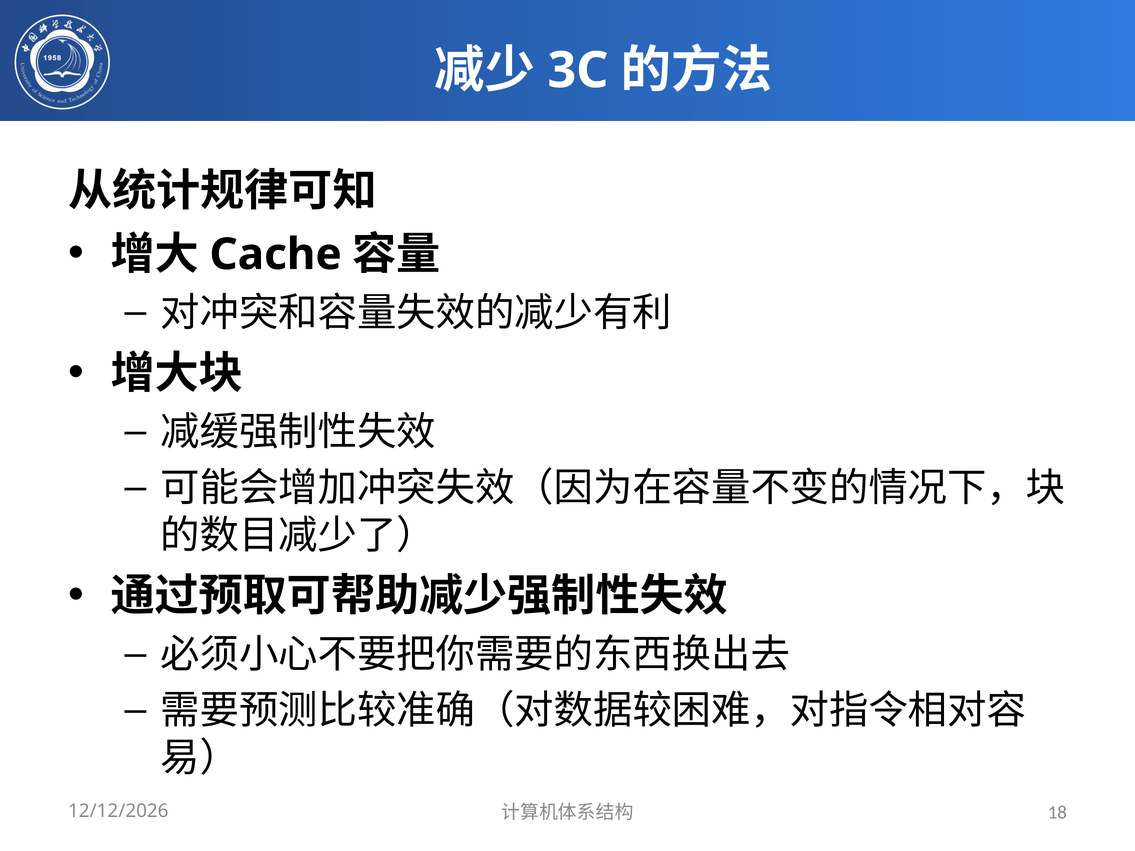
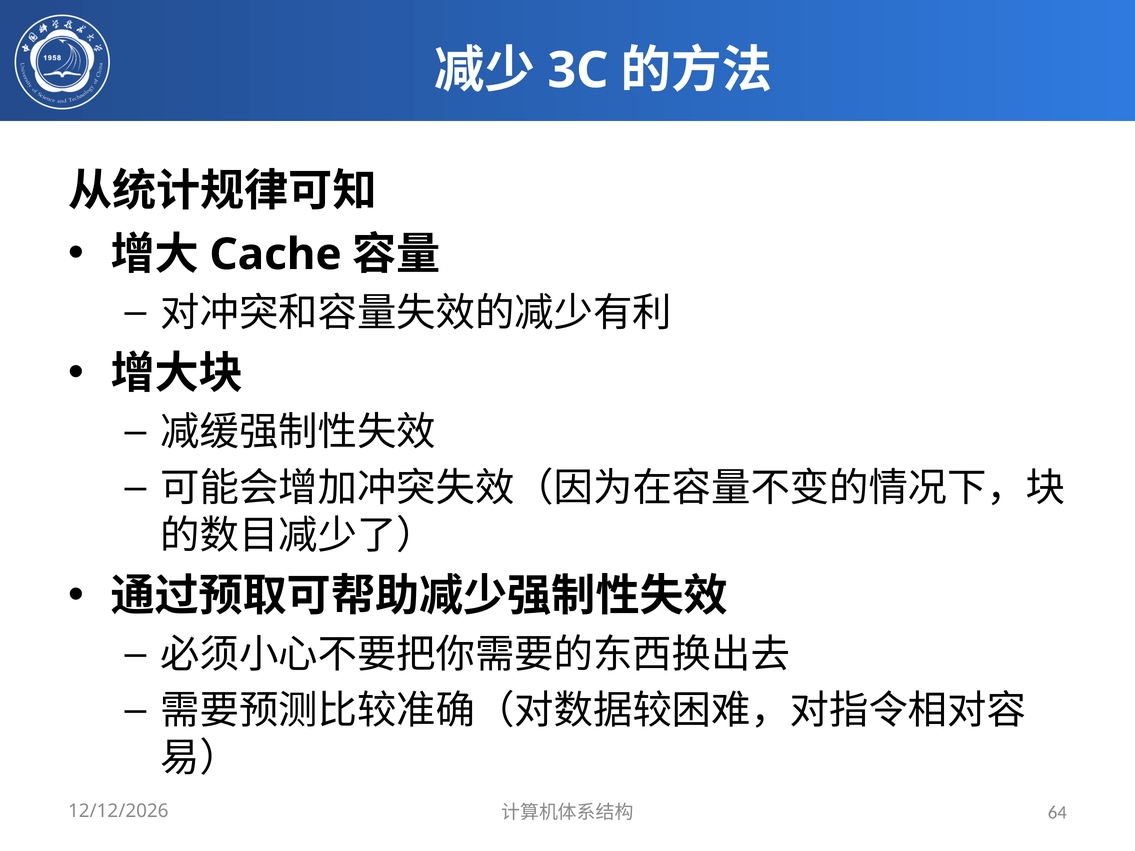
18: 18 -> 64
